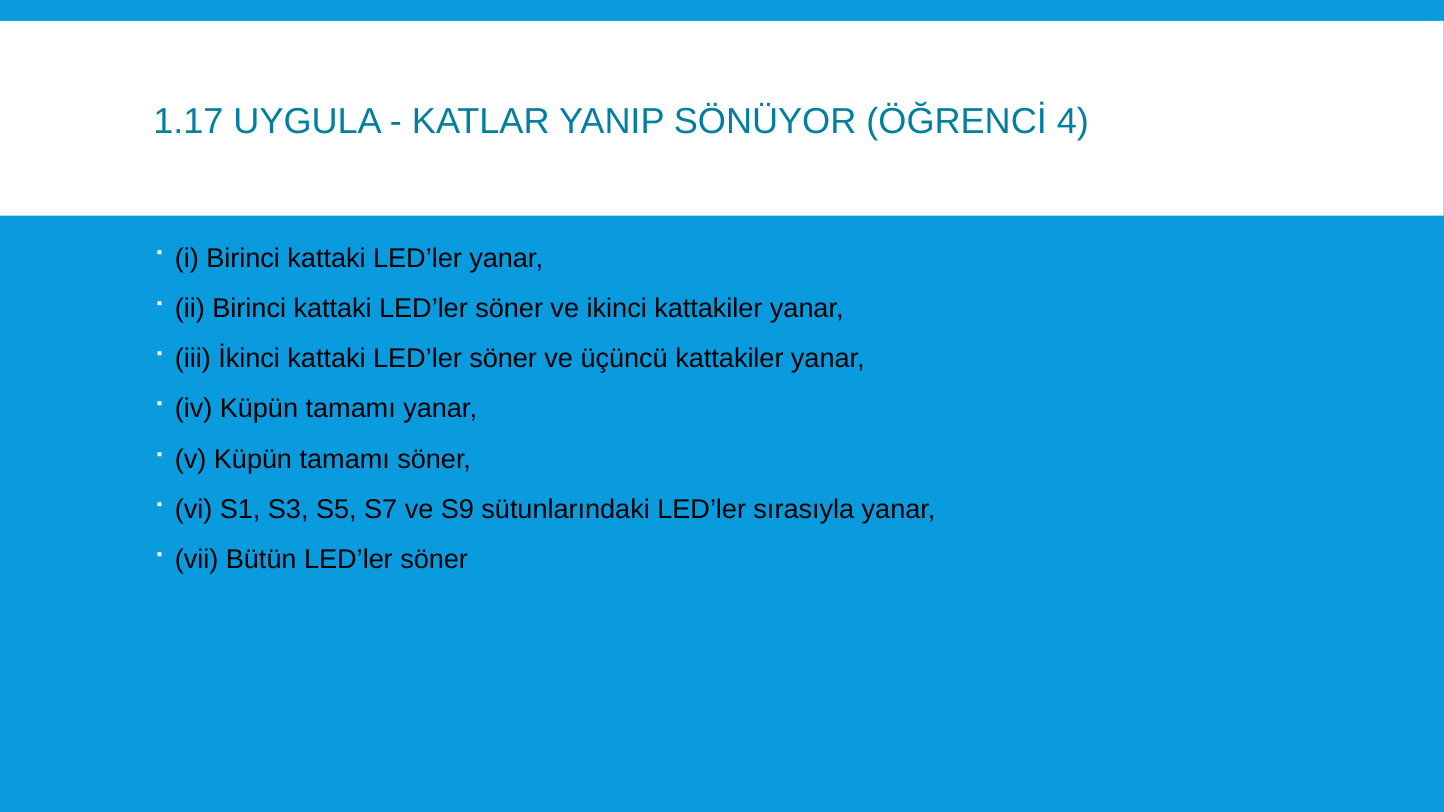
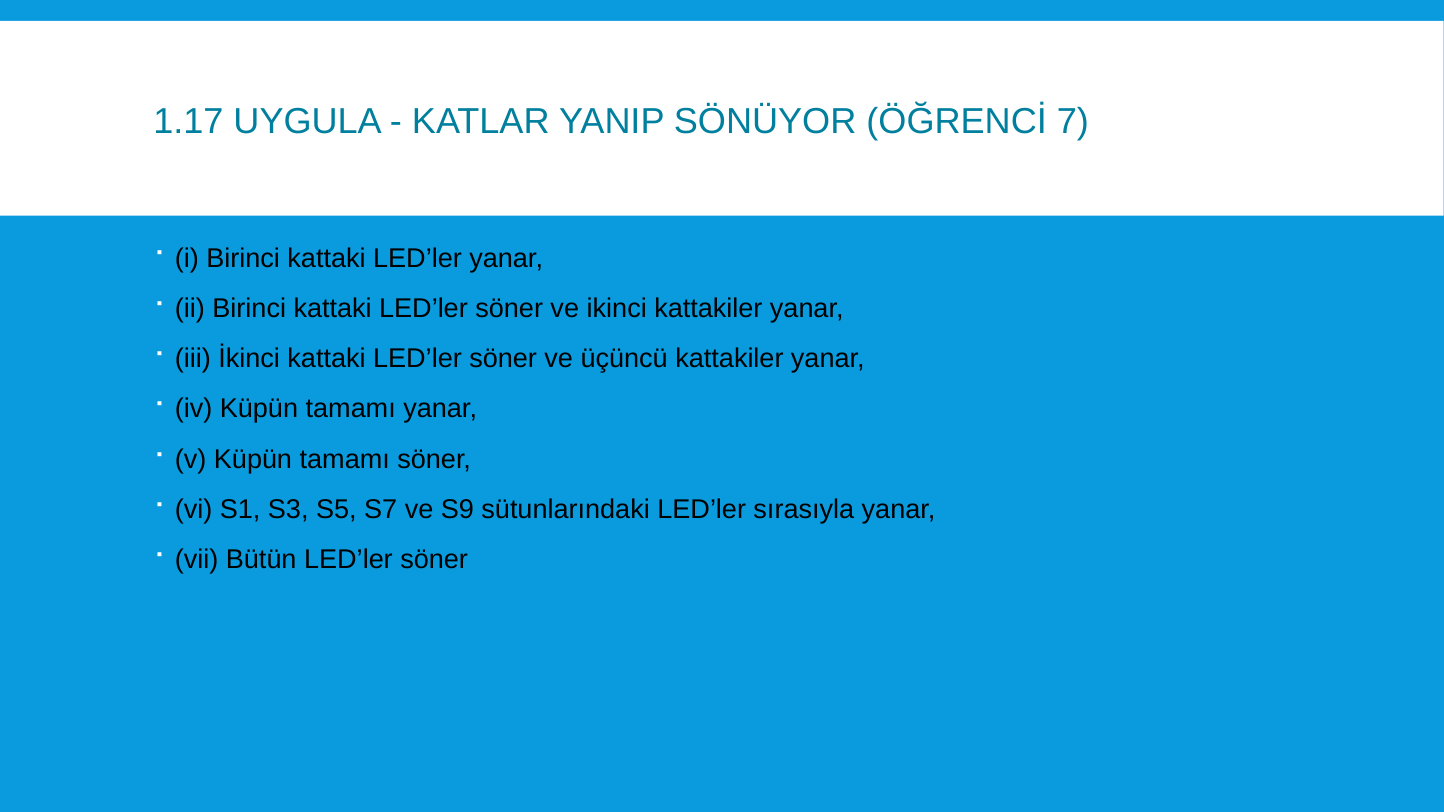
4: 4 -> 7
